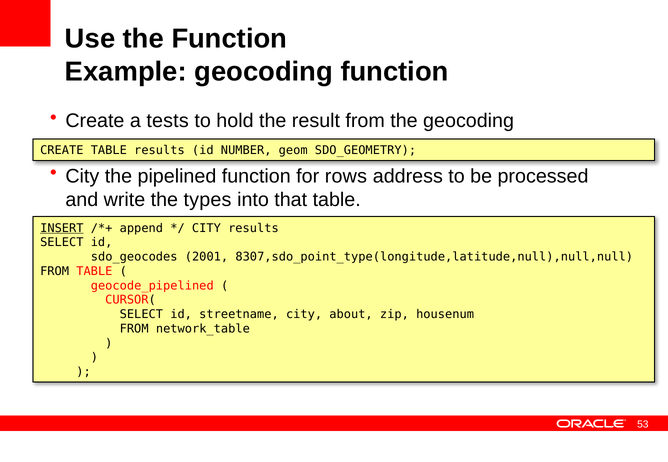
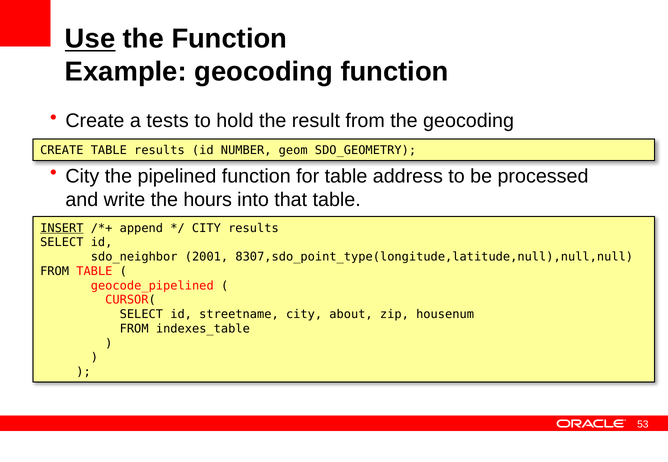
Use underline: none -> present
for rows: rows -> table
types: types -> hours
sdo_geocodes: sdo_geocodes -> sdo_neighbor
network_table: network_table -> indexes_table
